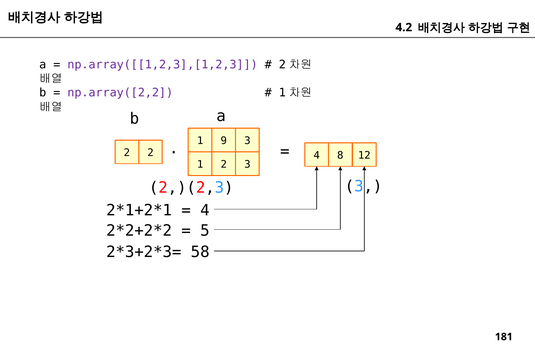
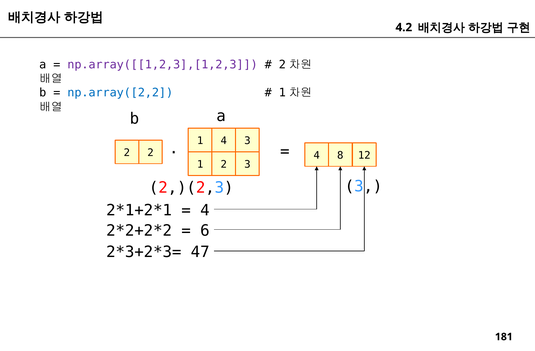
np.array([2,2 colour: purple -> blue
1 9: 9 -> 4
5: 5 -> 6
58: 58 -> 47
